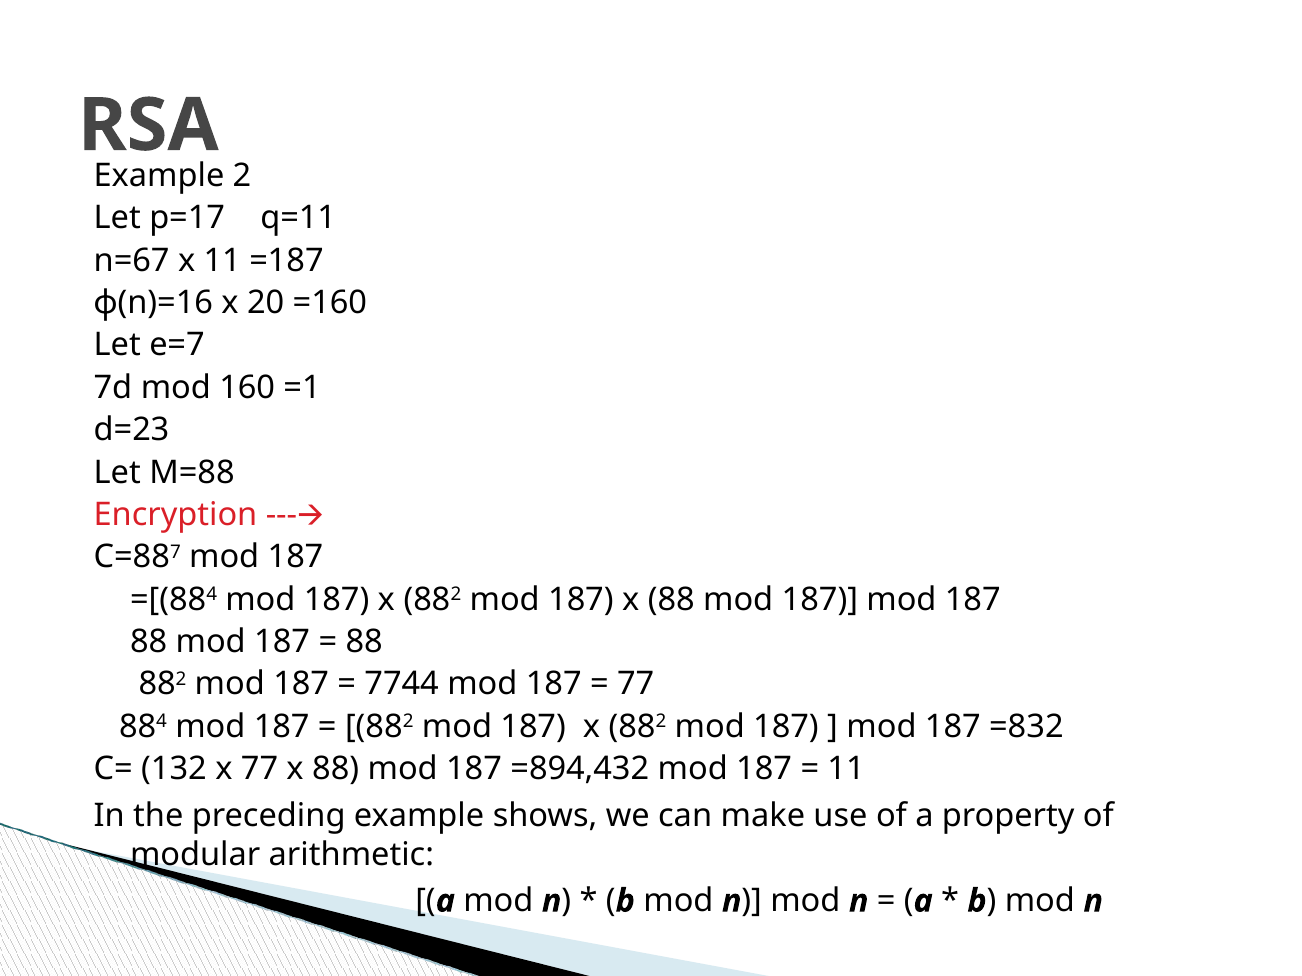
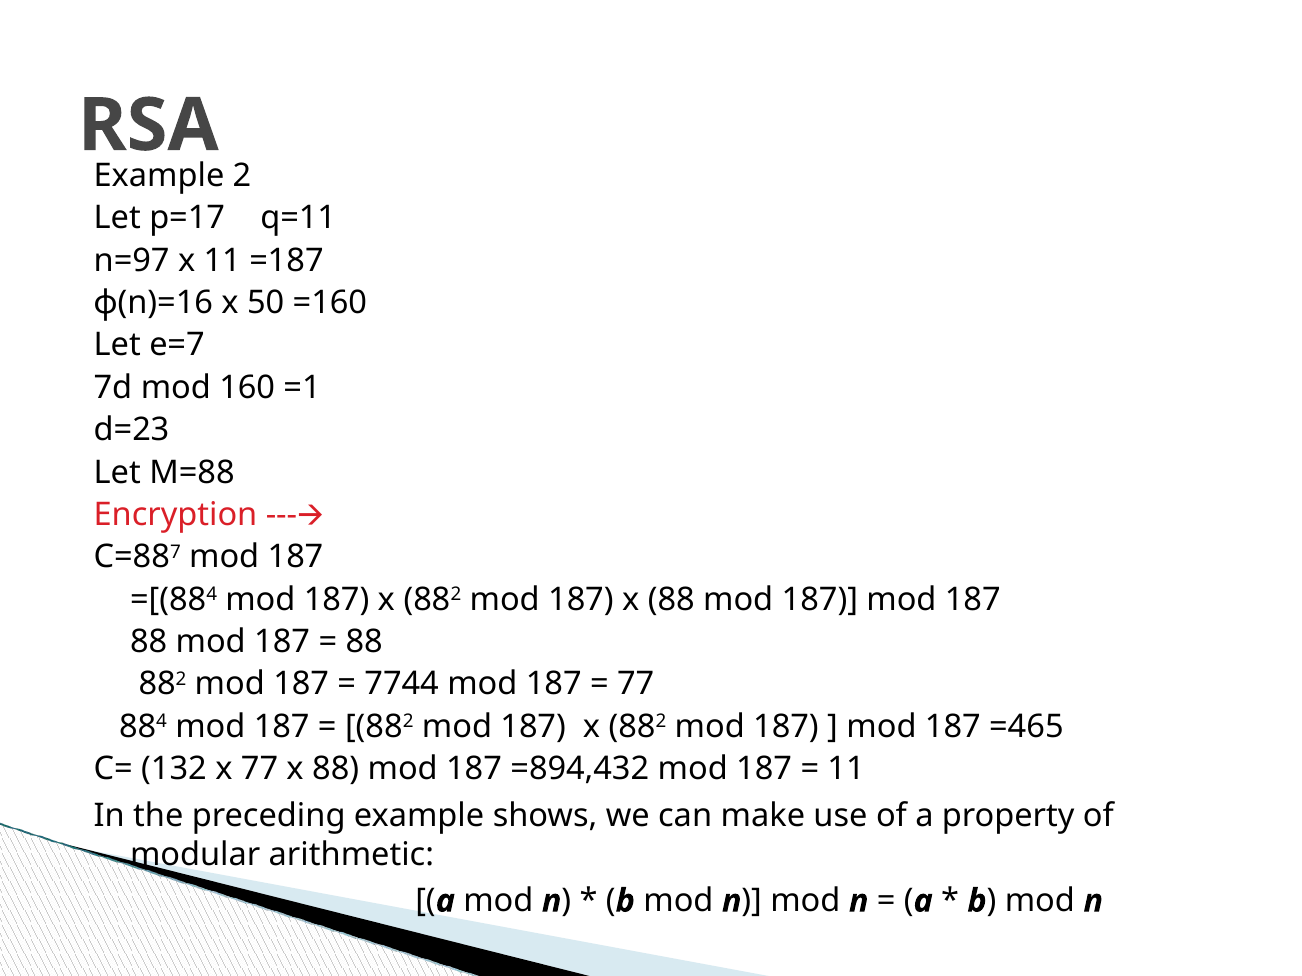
n=67: n=67 -> n=97
20: 20 -> 50
=832: =832 -> =465
